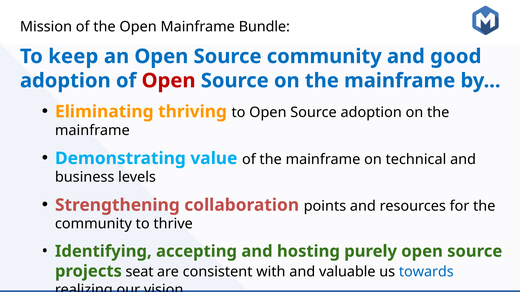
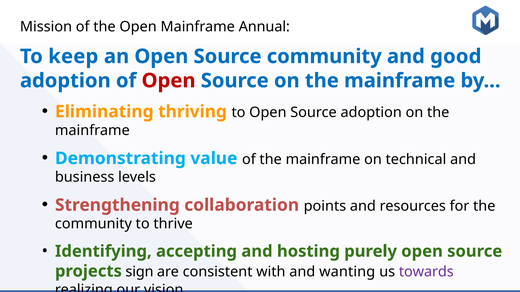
Bundle: Bundle -> Annual
seat: seat -> sign
valuable: valuable -> wanting
towards colour: blue -> purple
